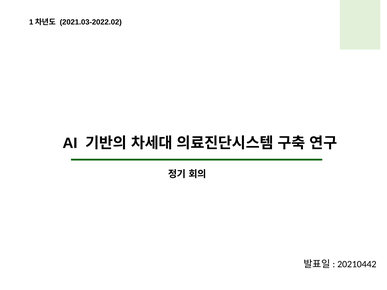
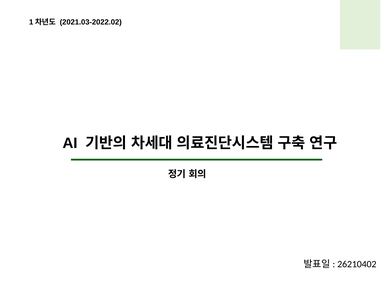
20210442: 20210442 -> 26210402
